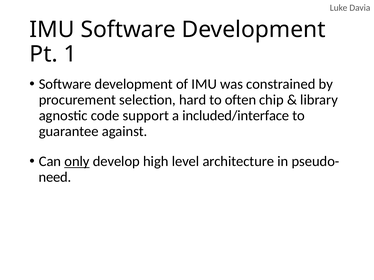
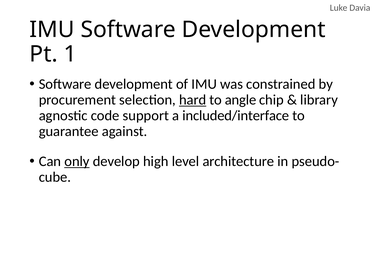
hard underline: none -> present
often: often -> angle
need: need -> cube
